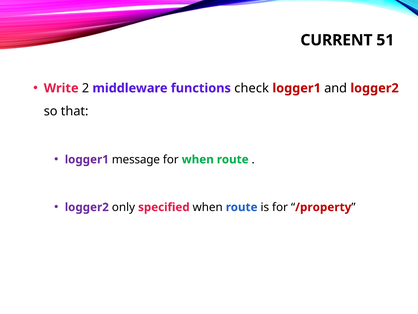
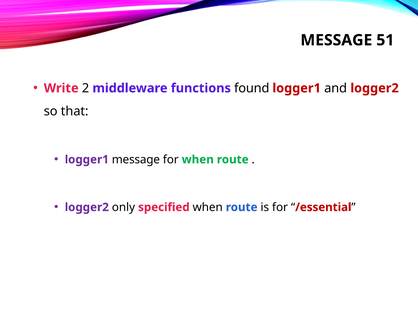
CURRENT at (336, 40): CURRENT -> MESSAGE
check: check -> found
/property: /property -> /essential
